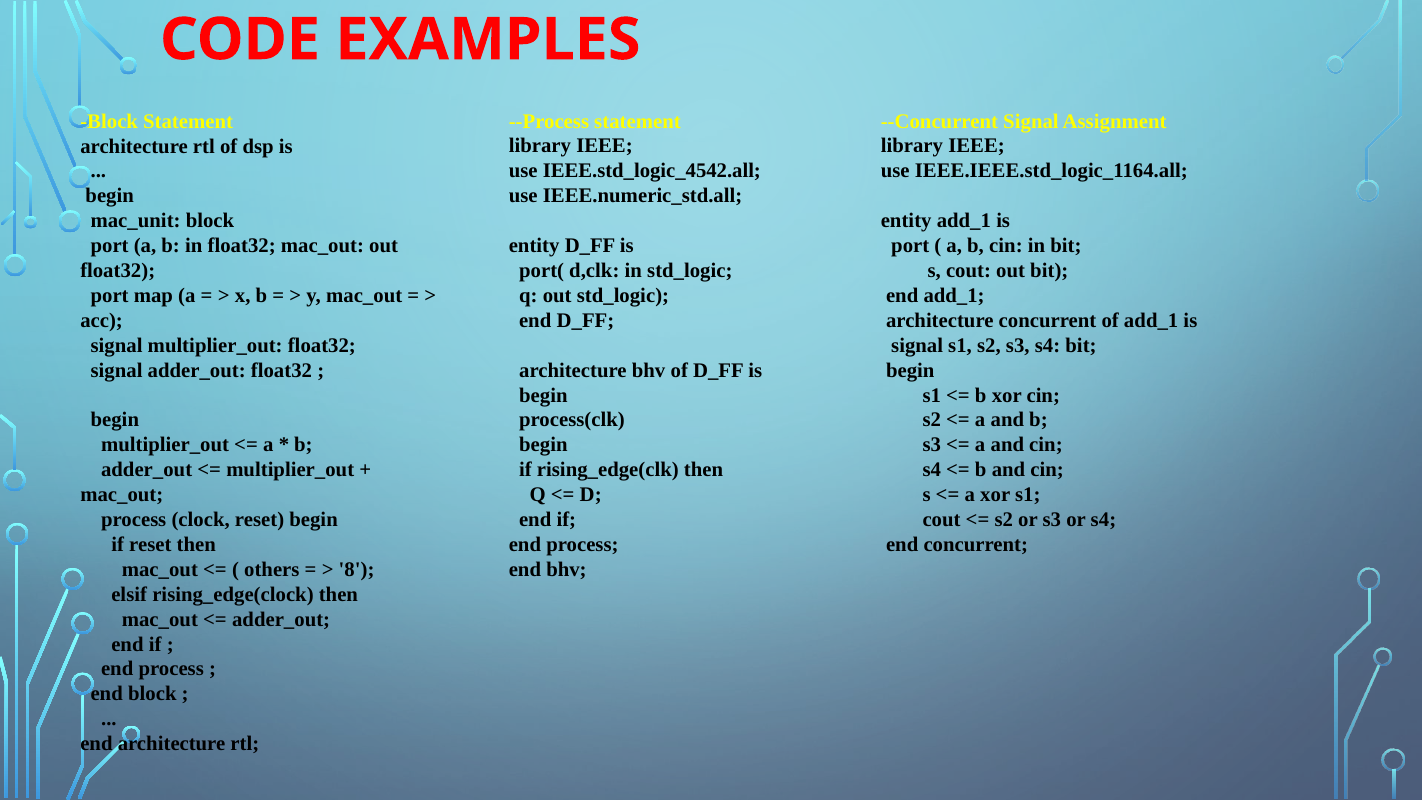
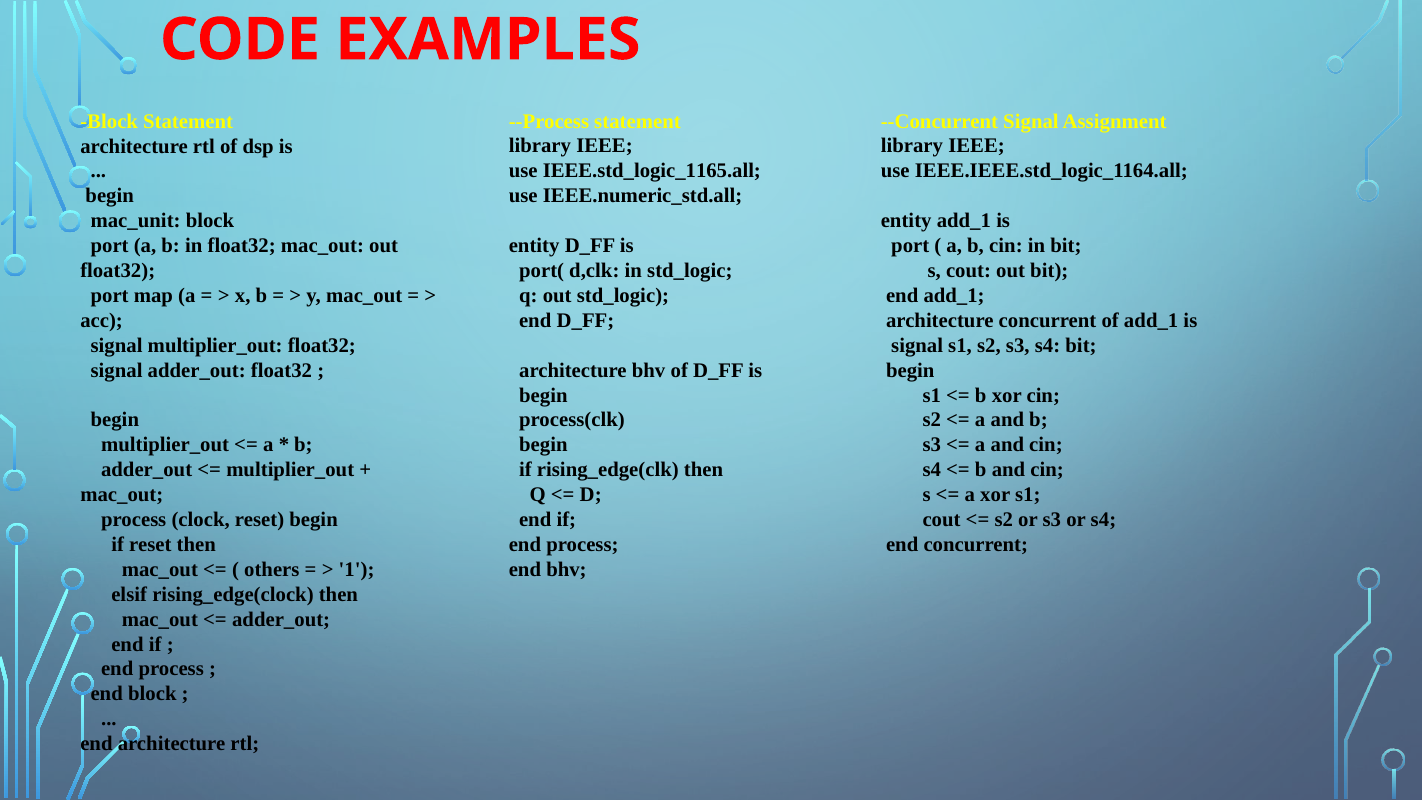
IEEE.std_logic_4542.all: IEEE.std_logic_4542.all -> IEEE.std_logic_1165.all
8: 8 -> 1
